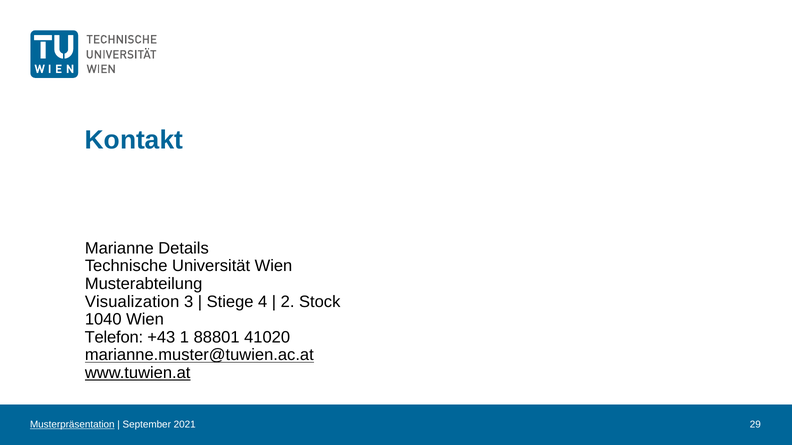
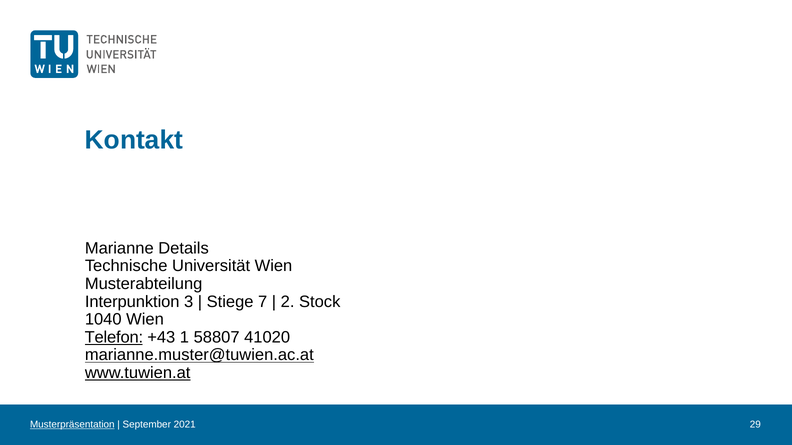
Visualization: Visualization -> Interpunktion
4: 4 -> 7
Telefon underline: none -> present
88801: 88801 -> 58807
